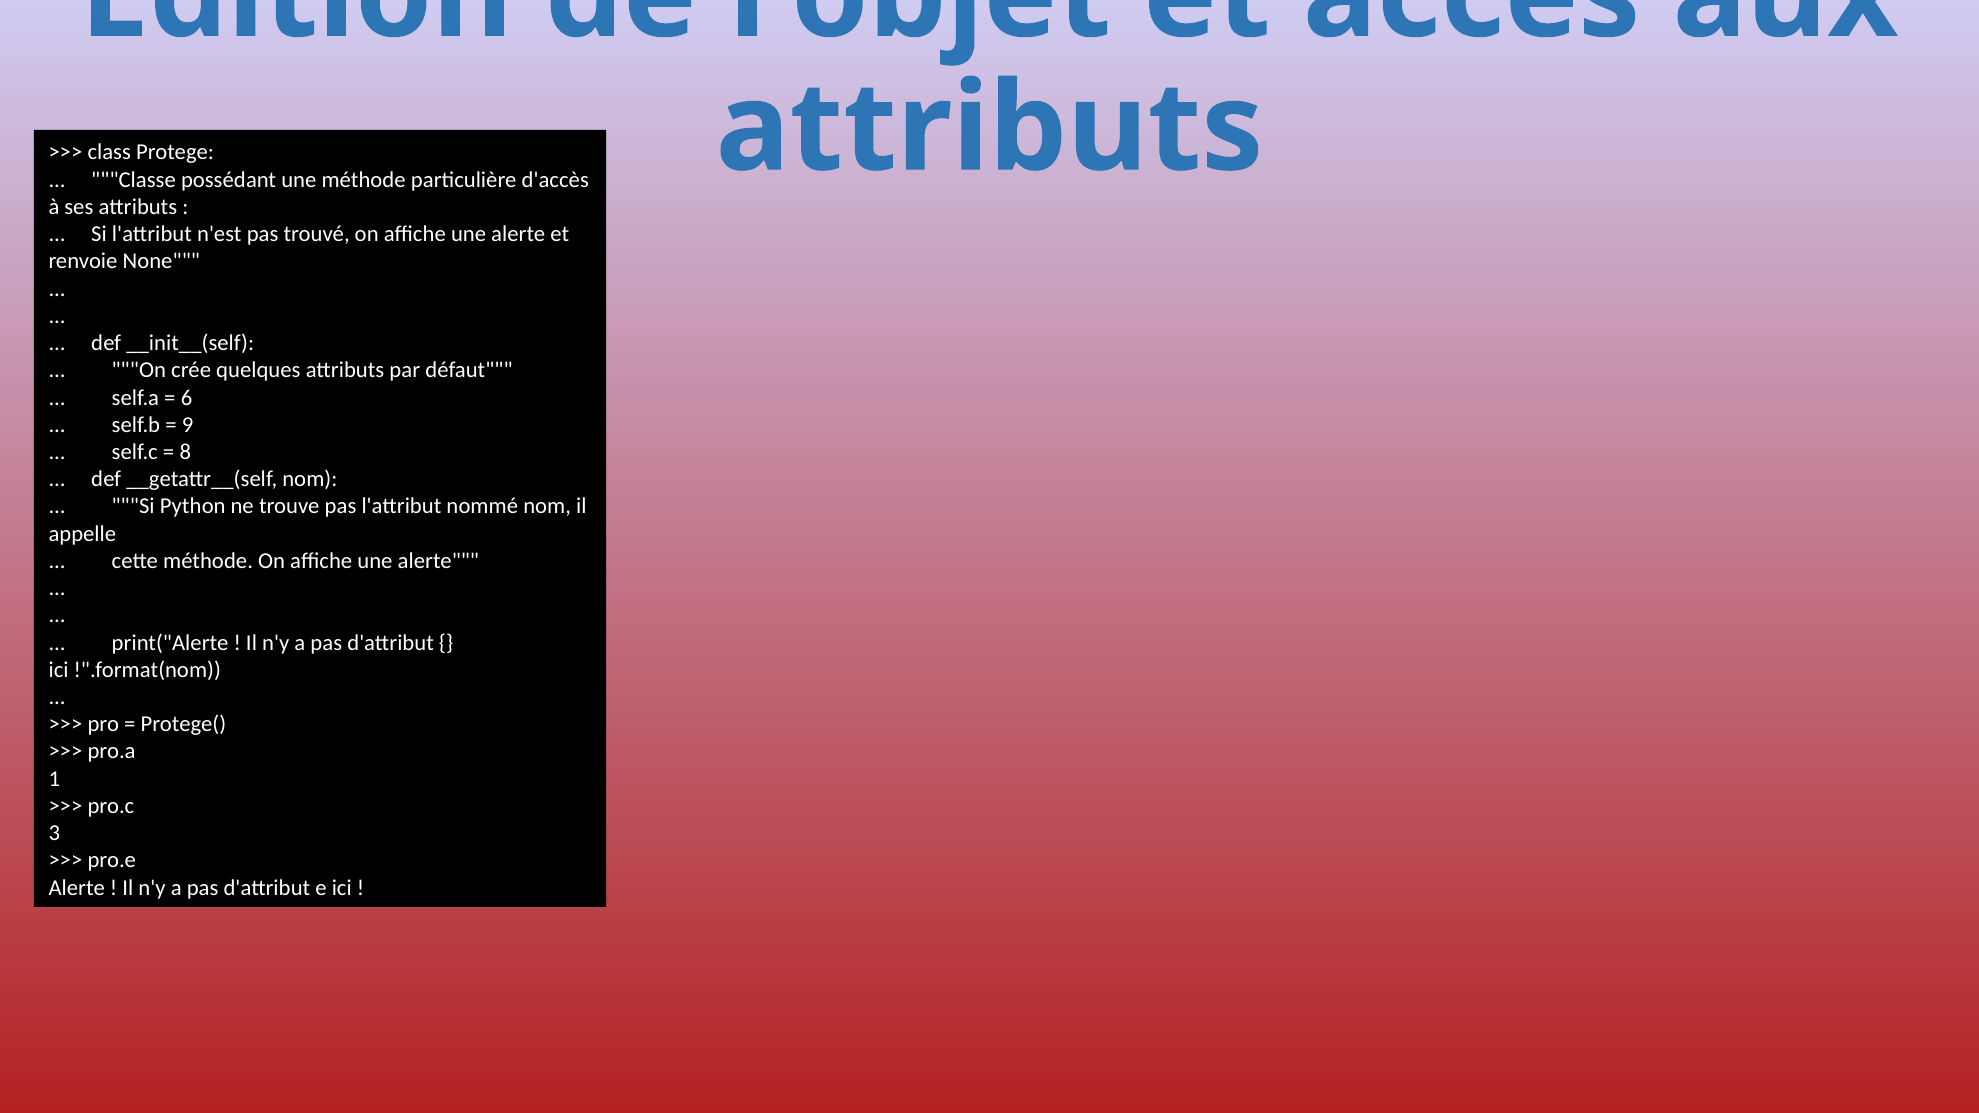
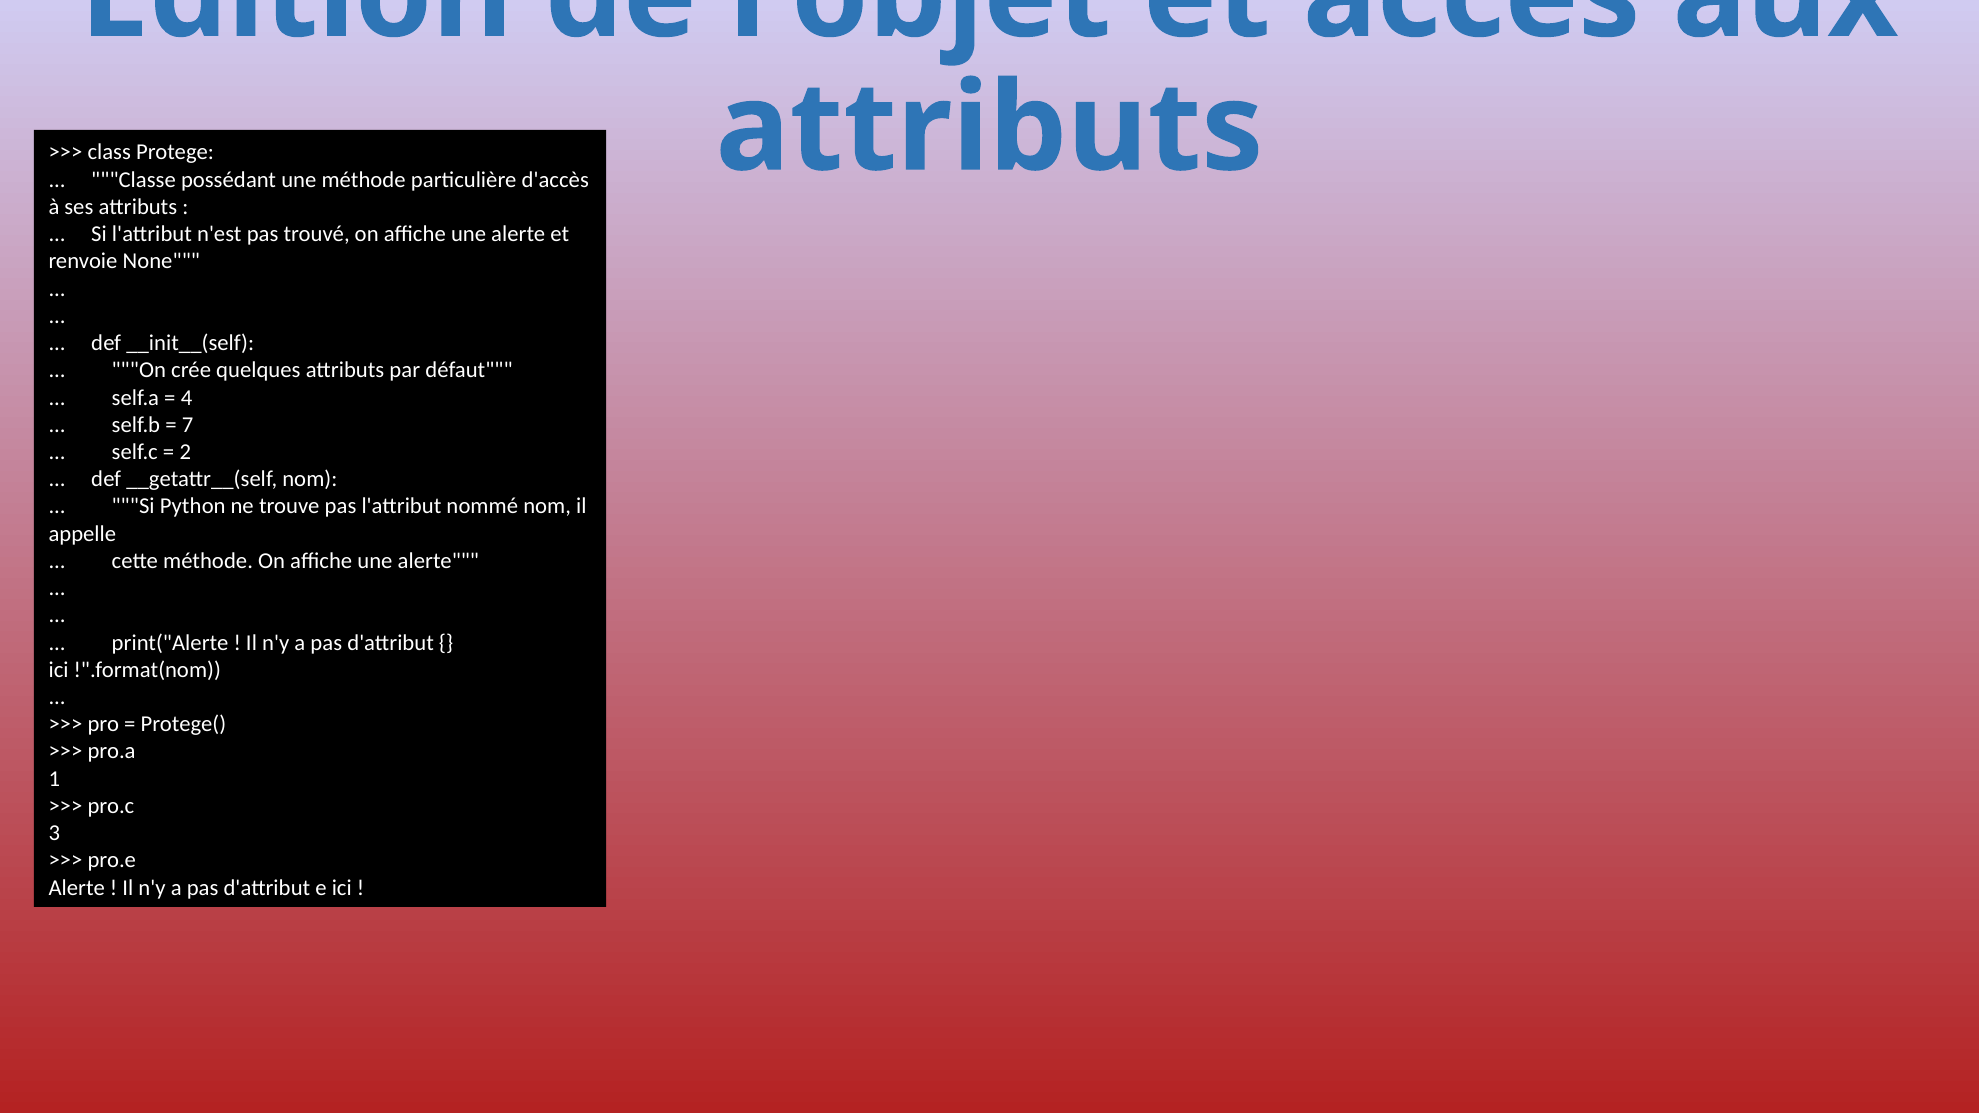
6: 6 -> 4
9: 9 -> 7
8: 8 -> 2
